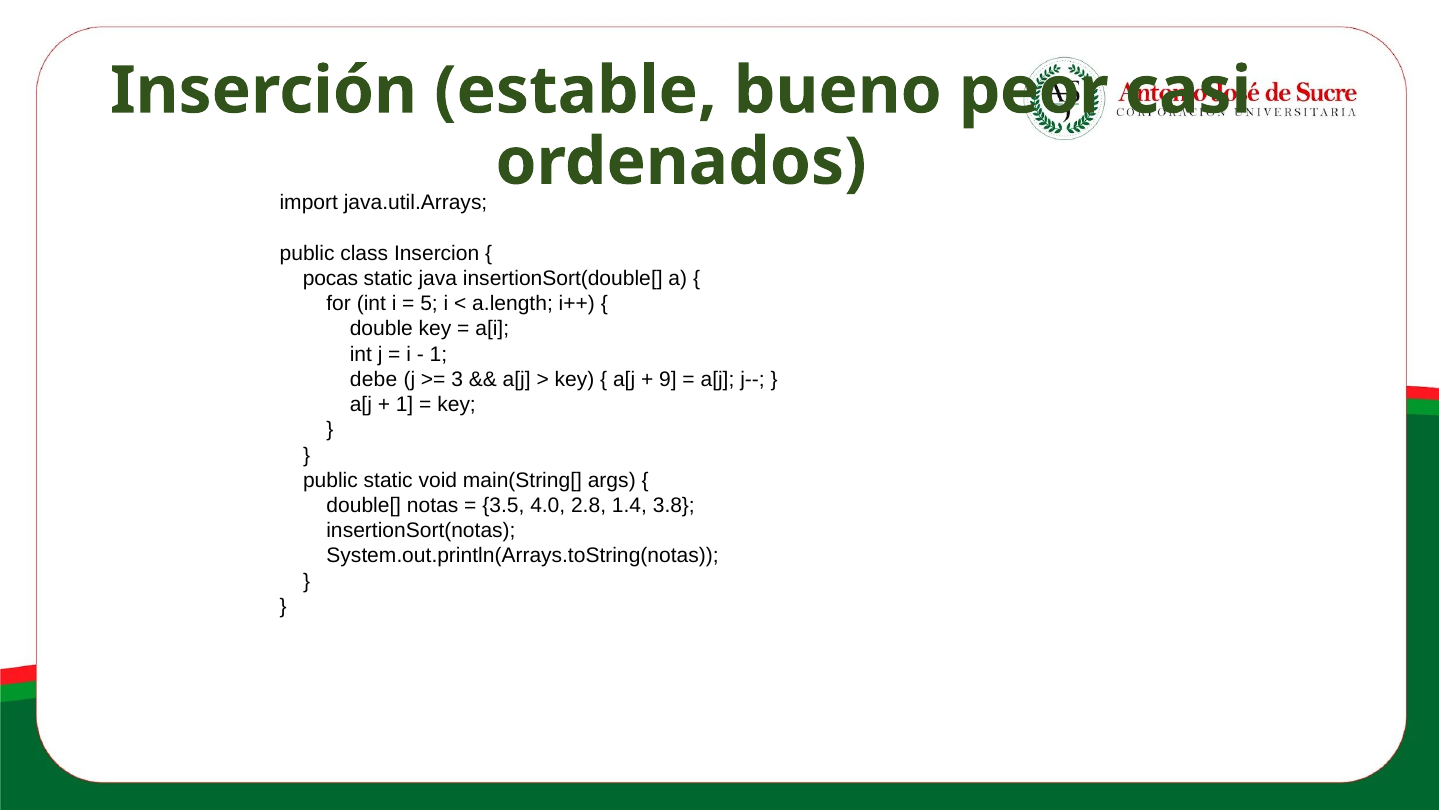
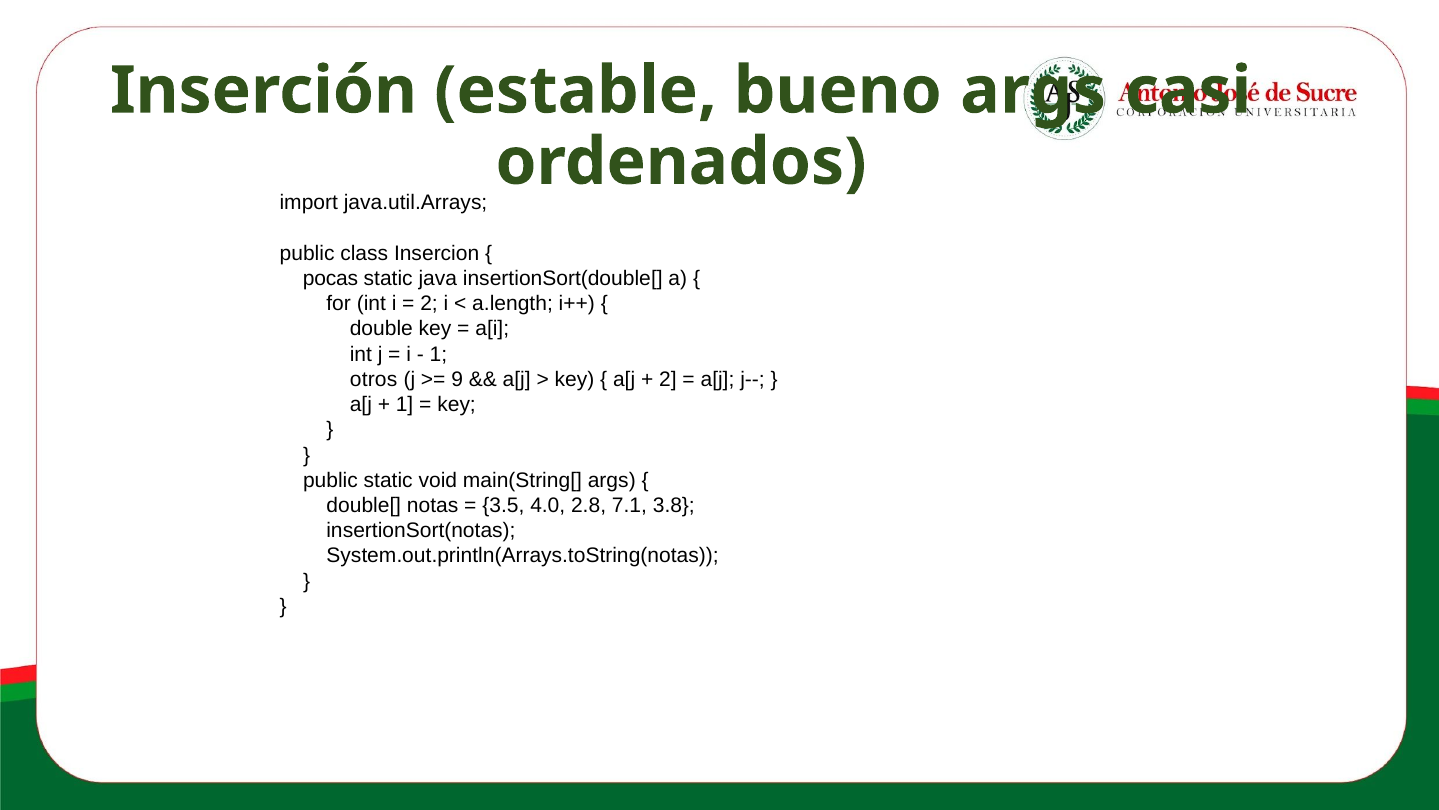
bueno peor: peor -> args
5 at (429, 304): 5 -> 2
debe: debe -> otros
3: 3 -> 9
9 at (668, 379): 9 -> 2
1.4: 1.4 -> 7.1
